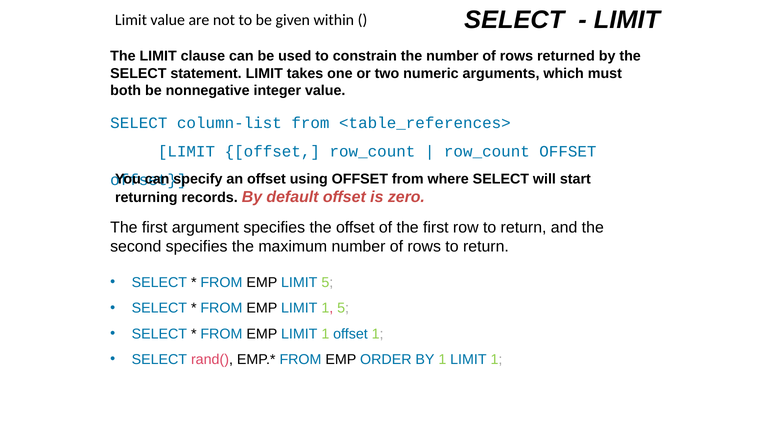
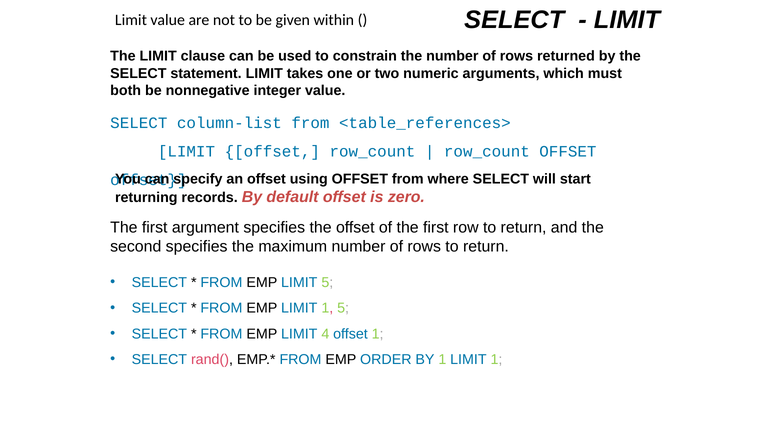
1 at (325, 334): 1 -> 4
